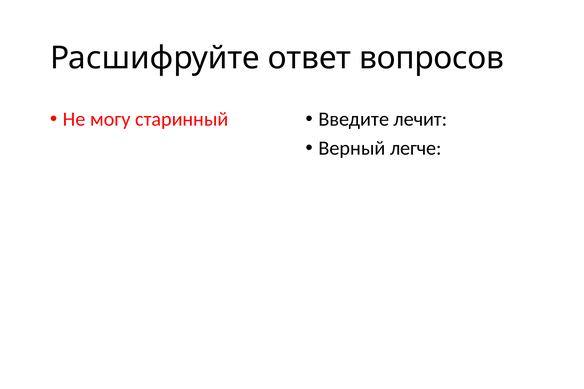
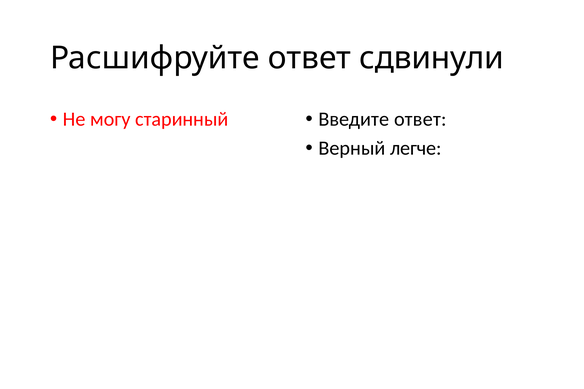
вопросов: вопросов -> сдвинули
Введите лечит: лечит -> ответ
